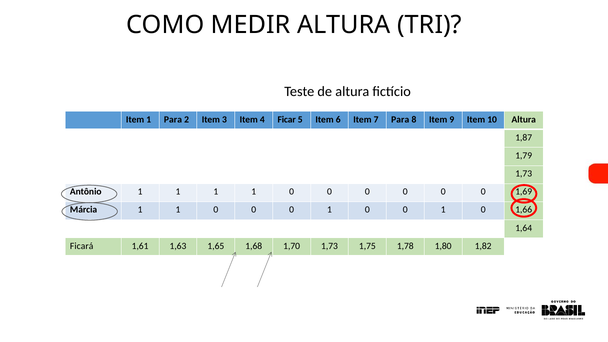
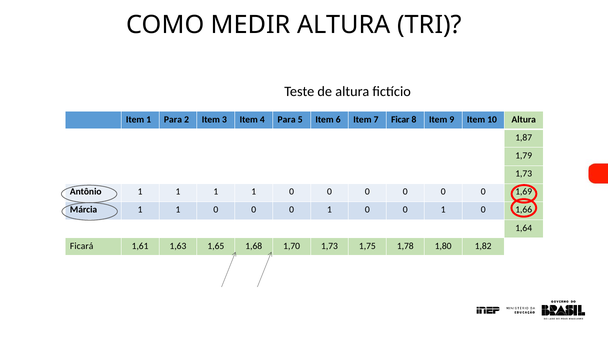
4 Ficar: Ficar -> Para
7 Para: Para -> Ficar
